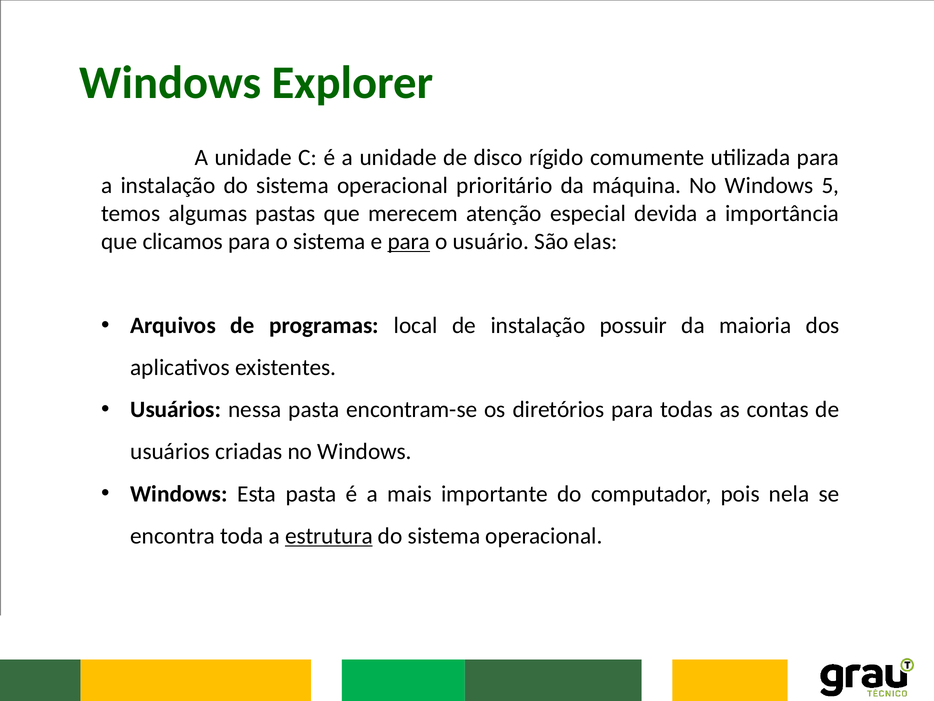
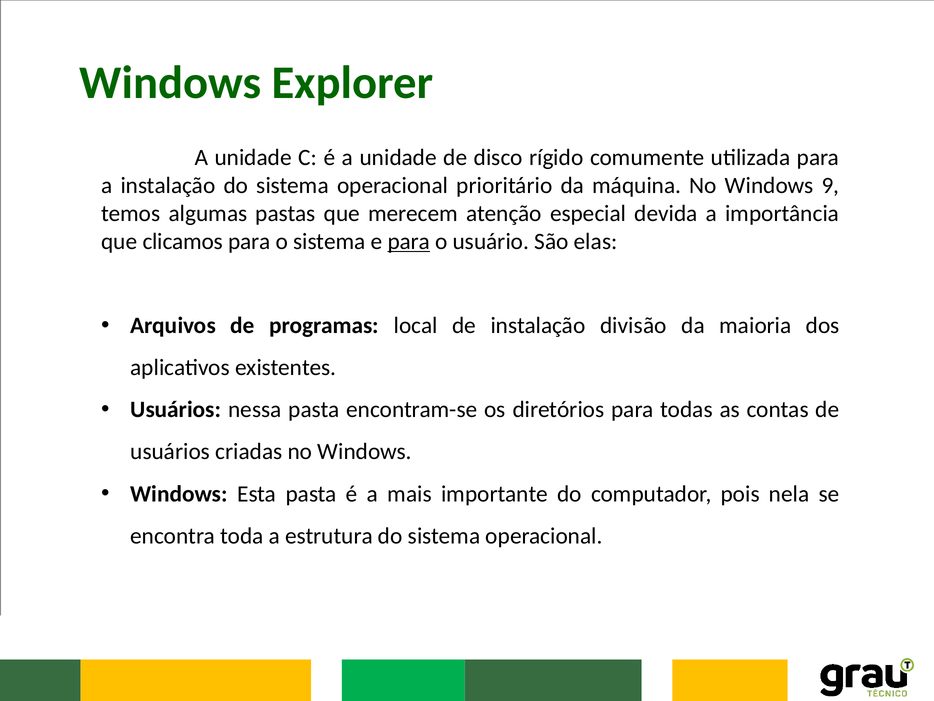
5: 5 -> 9
possuir: possuir -> divisão
estrutura underline: present -> none
